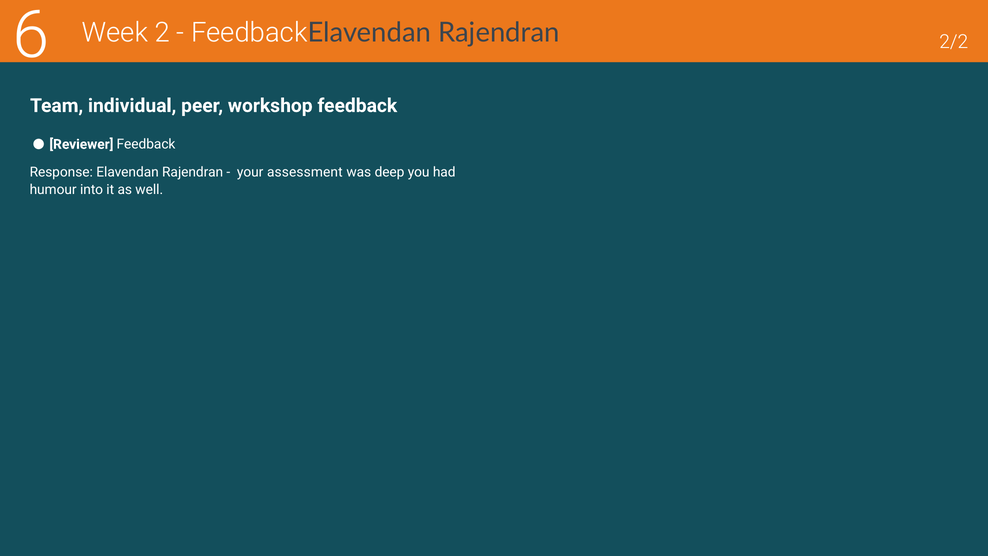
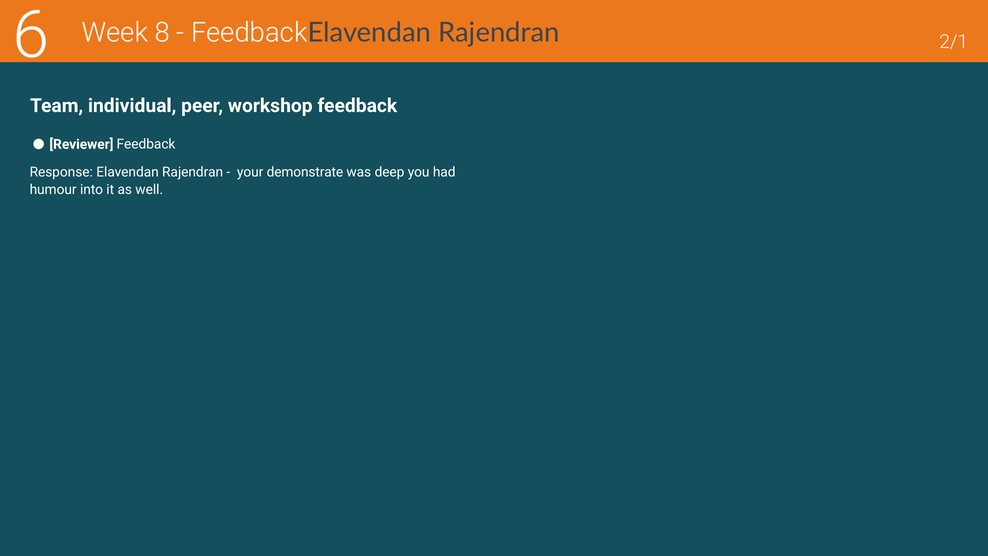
2: 2 -> 8
2/2: 2/2 -> 2/1
assessment: assessment -> demonstrate
